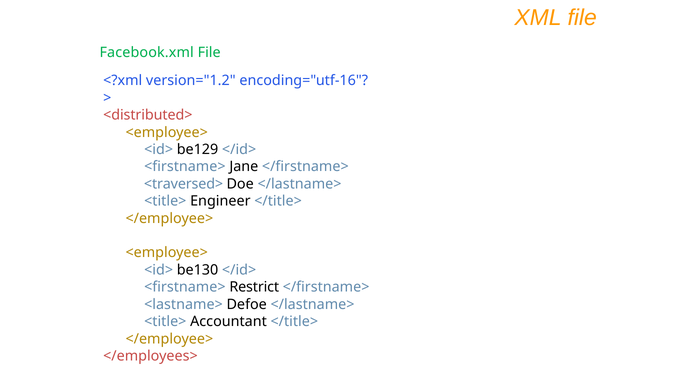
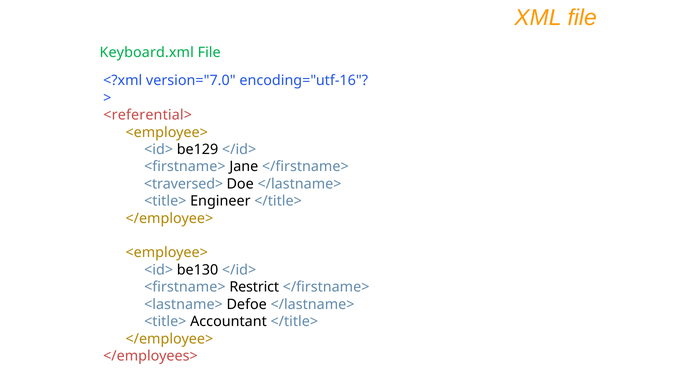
Facebook.xml: Facebook.xml -> Keyboard.xml
version="1.2: version="1.2 -> version="7.0
<distributed>: <distributed> -> <referential>
